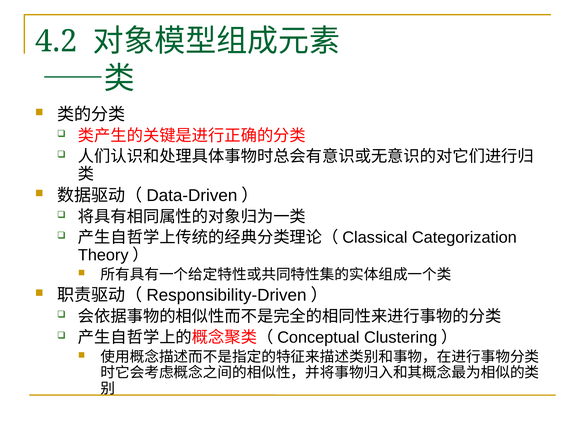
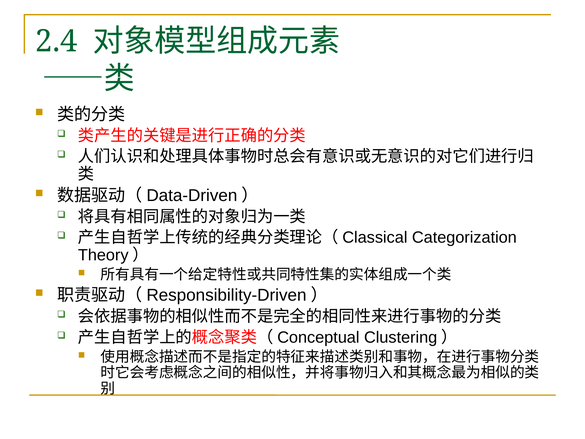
4.2: 4.2 -> 2.4
